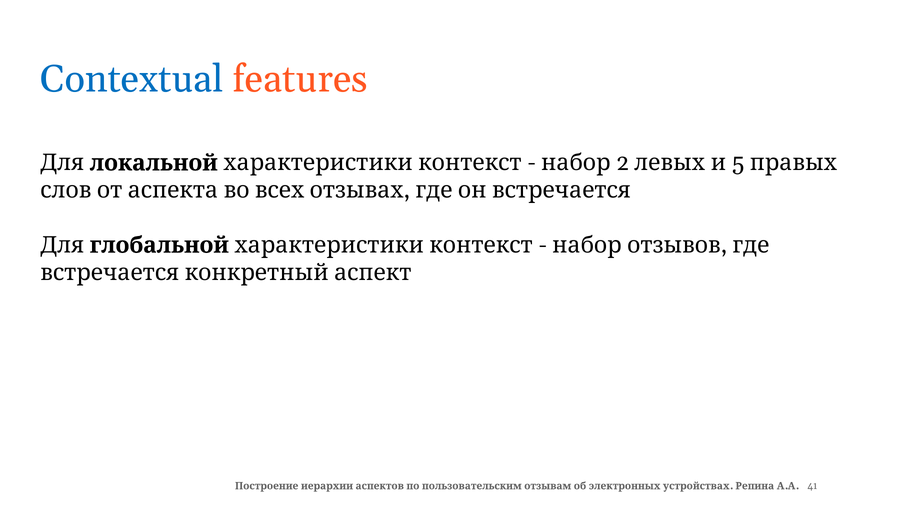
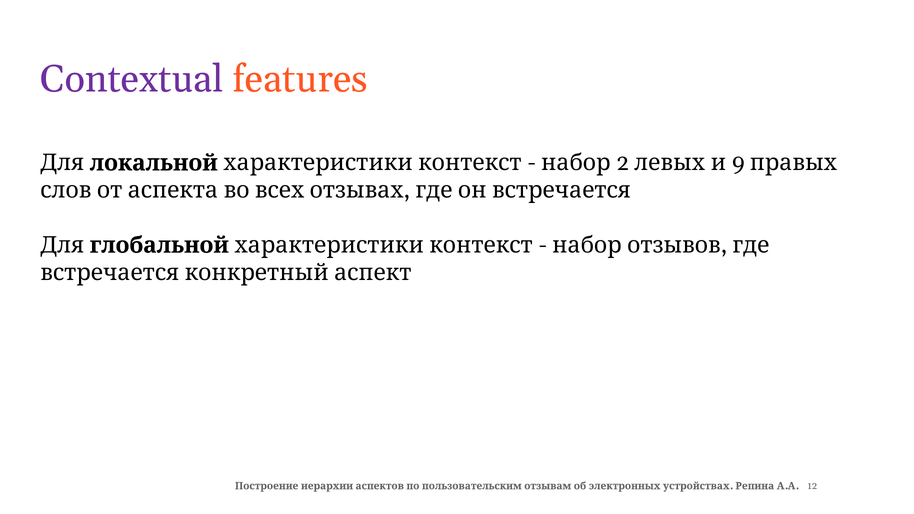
Contextual colour: blue -> purple
5: 5 -> 9
41: 41 -> 12
